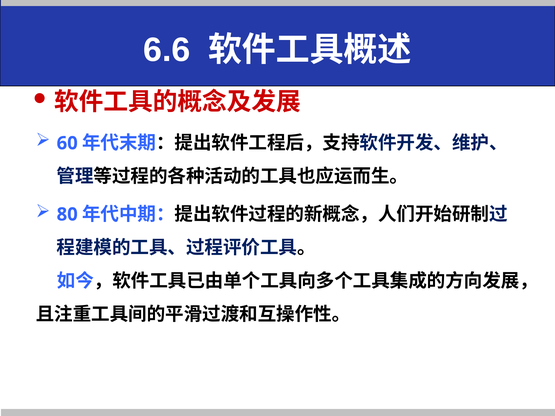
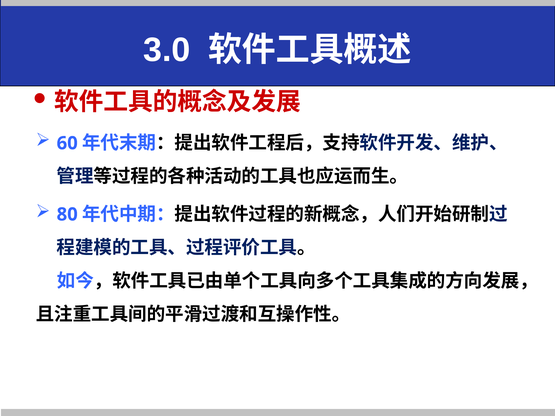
6.6: 6.6 -> 3.0
